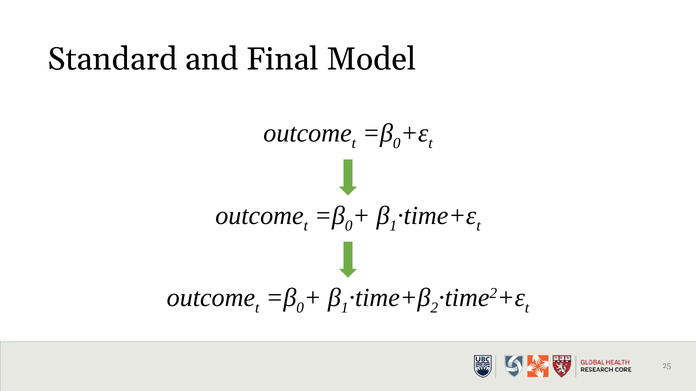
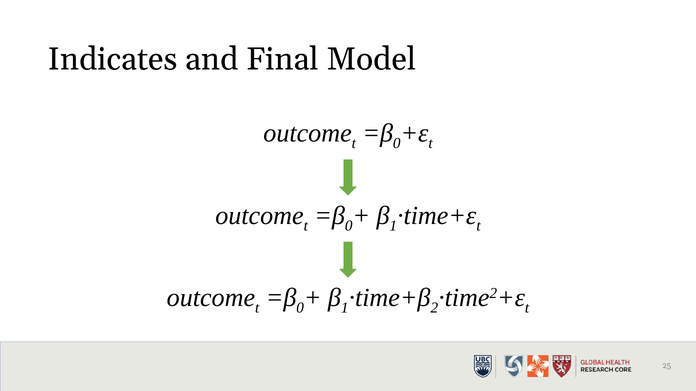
Standard: Standard -> Indicates
